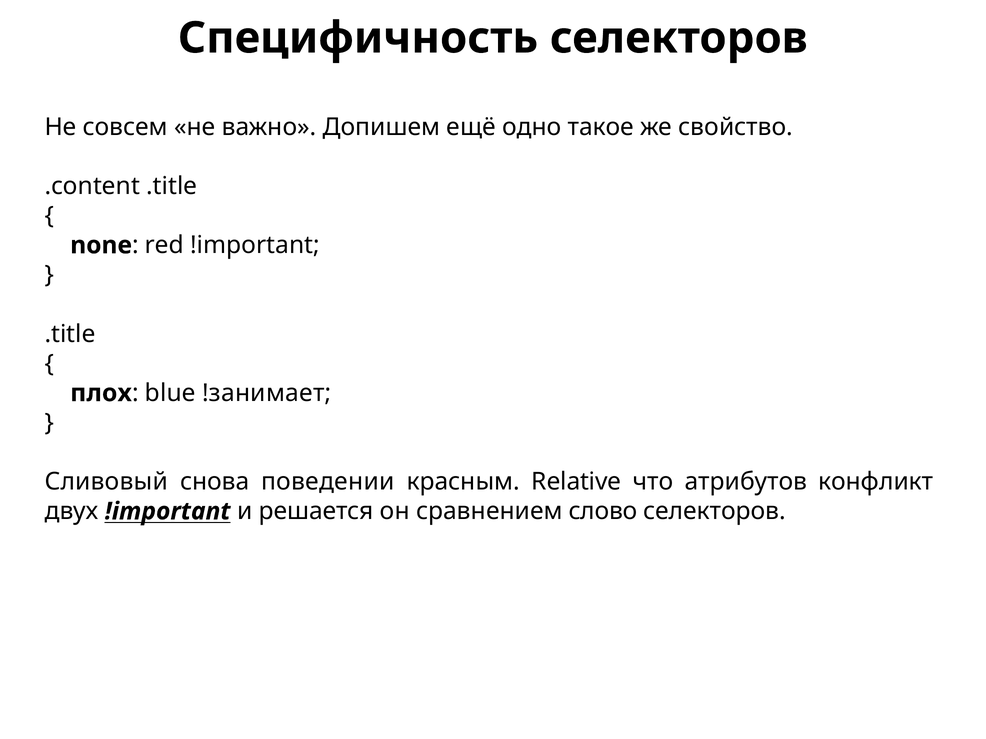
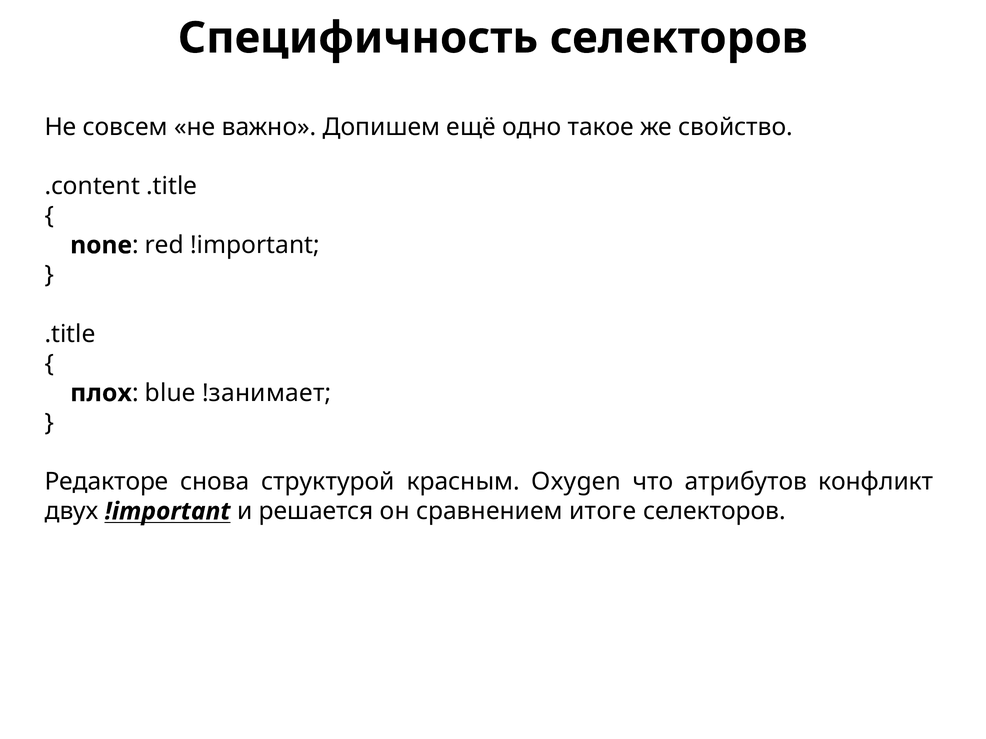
Сливовый: Сливовый -> Редакторе
поведении: поведении -> структурой
Relative: Relative -> Oxygen
слово: слово -> итоге
